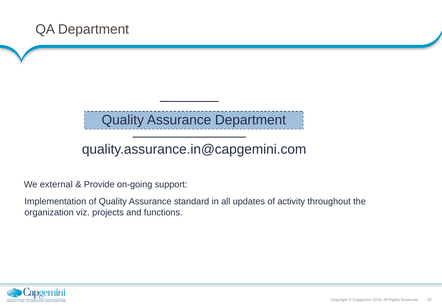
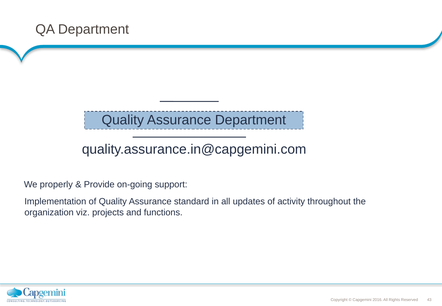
external: external -> properly
